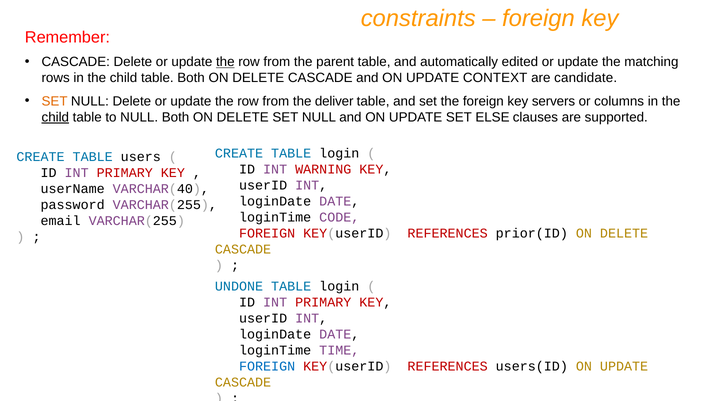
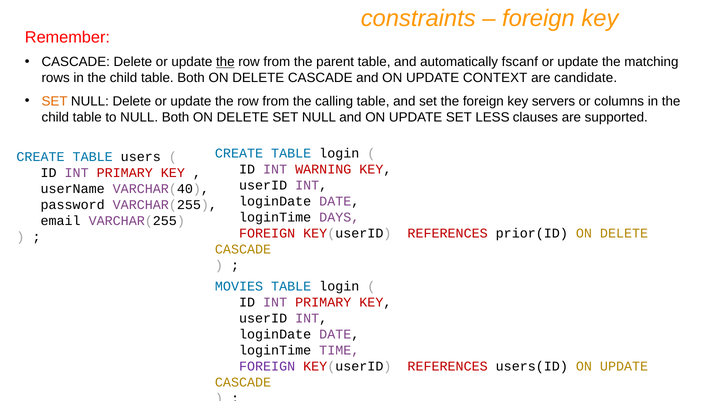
edited: edited -> fscanf
deliver: deliver -> calling
child at (55, 117) underline: present -> none
ELSE: ELSE -> LESS
CODE: CODE -> DAYS
UNDONE: UNDONE -> MOVIES
FOREIGN at (267, 366) colour: blue -> purple
